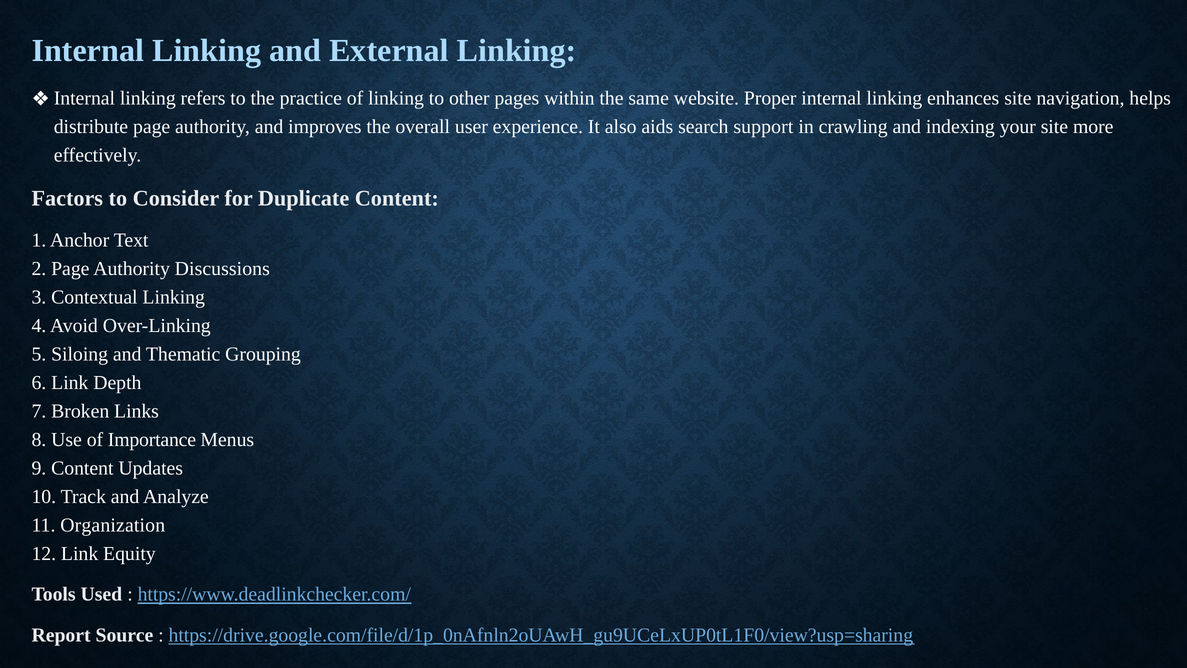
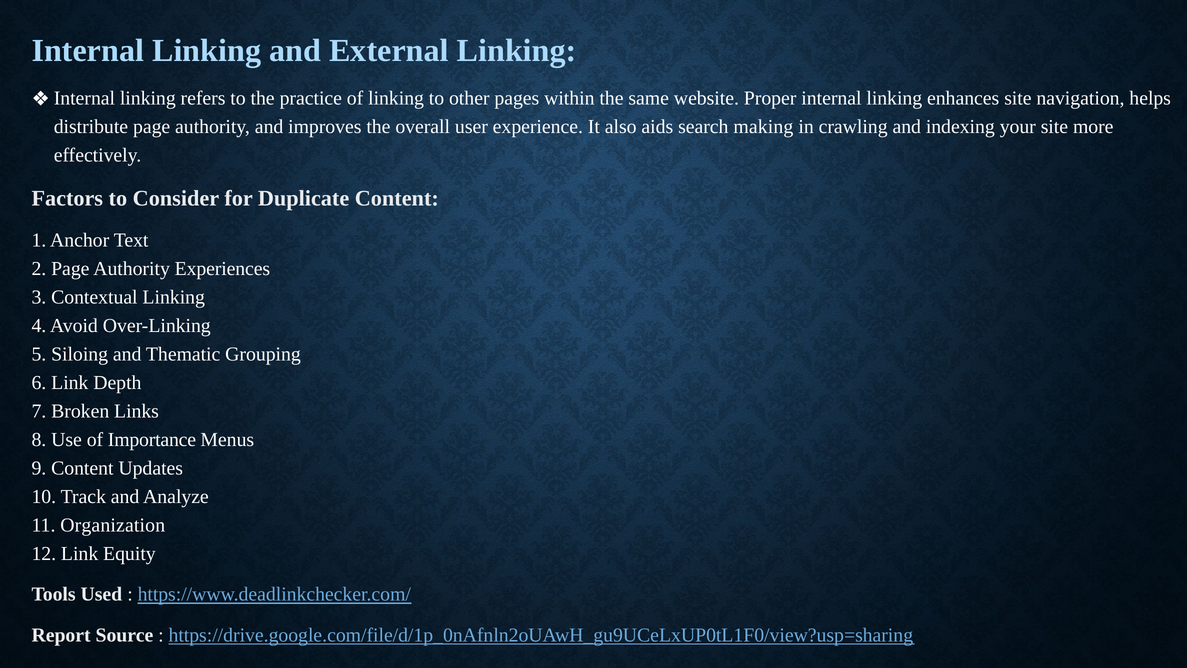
support: support -> making
Discussions: Discussions -> Experiences
